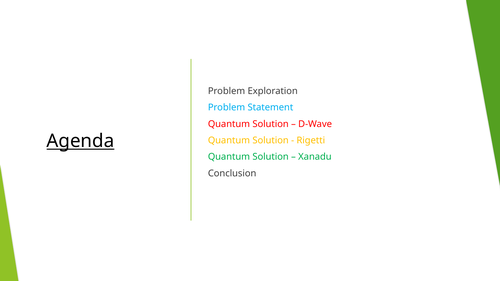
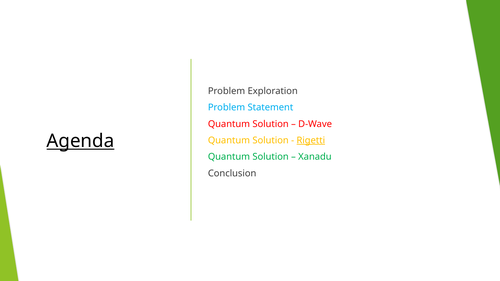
Rigetti underline: none -> present
